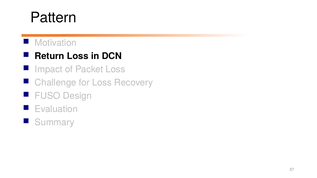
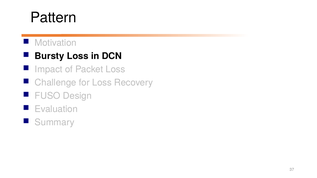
Return: Return -> Bursty
